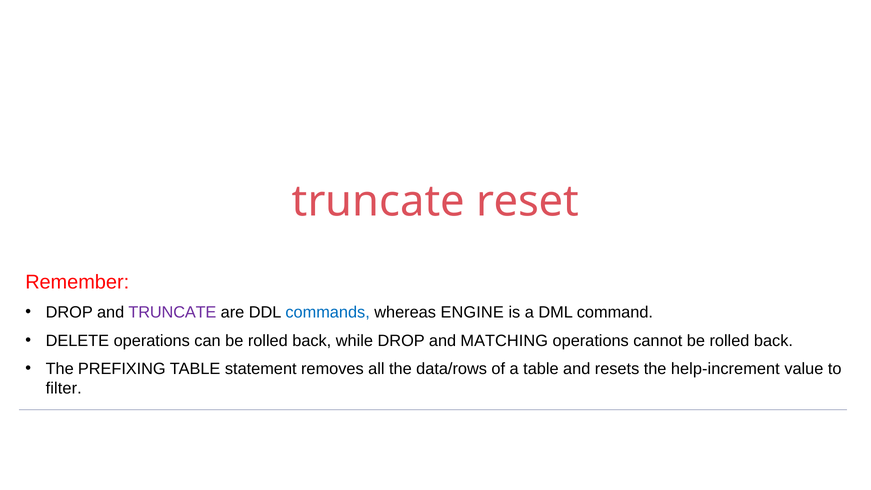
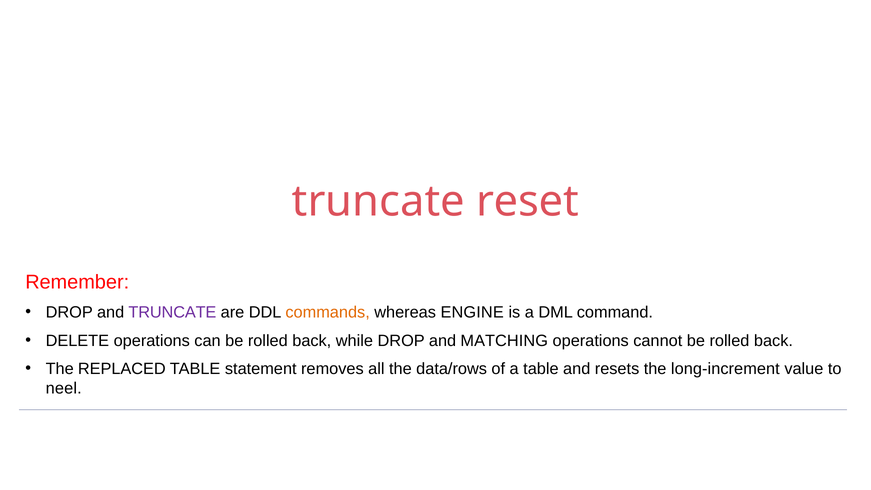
commands colour: blue -> orange
PREFIXING: PREFIXING -> REPLACED
help-increment: help-increment -> long-increment
filter: filter -> neel
